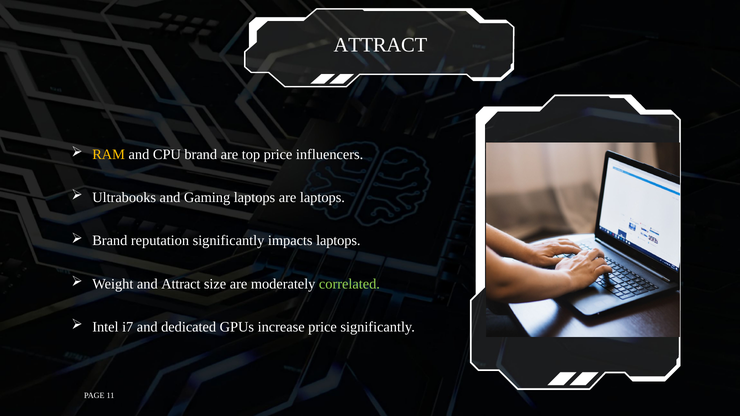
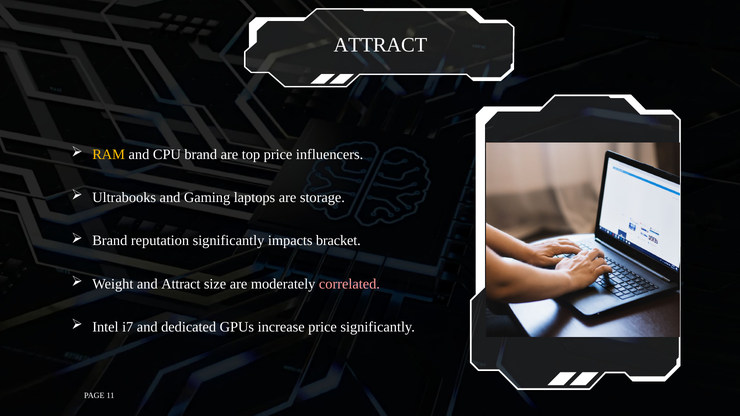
are laptops: laptops -> storage
impacts laptops: laptops -> bracket
correlated colour: light green -> pink
